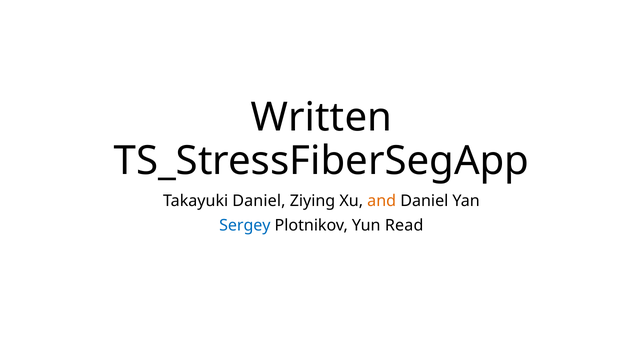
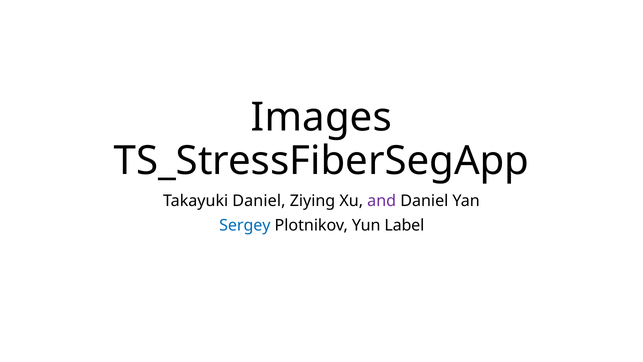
Written: Written -> Images
and colour: orange -> purple
Read: Read -> Label
